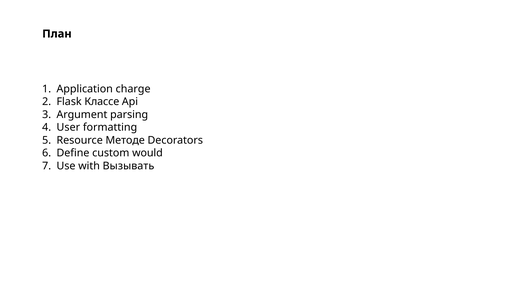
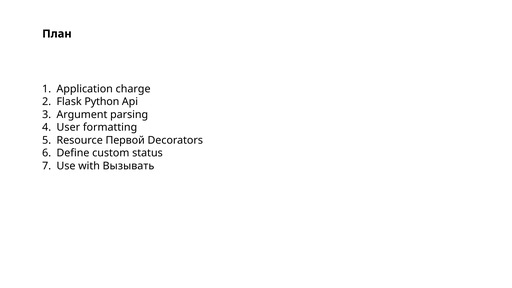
Классе: Классе -> Python
Методе: Методе -> Первой
would: would -> status
